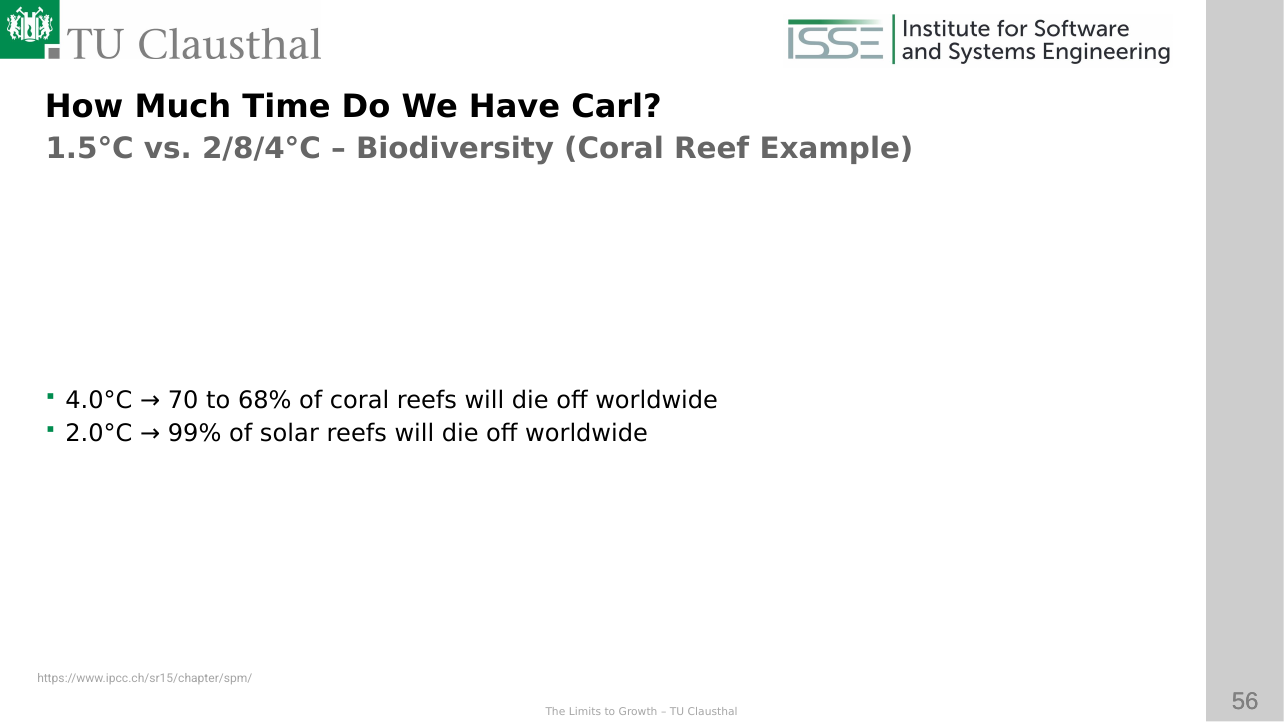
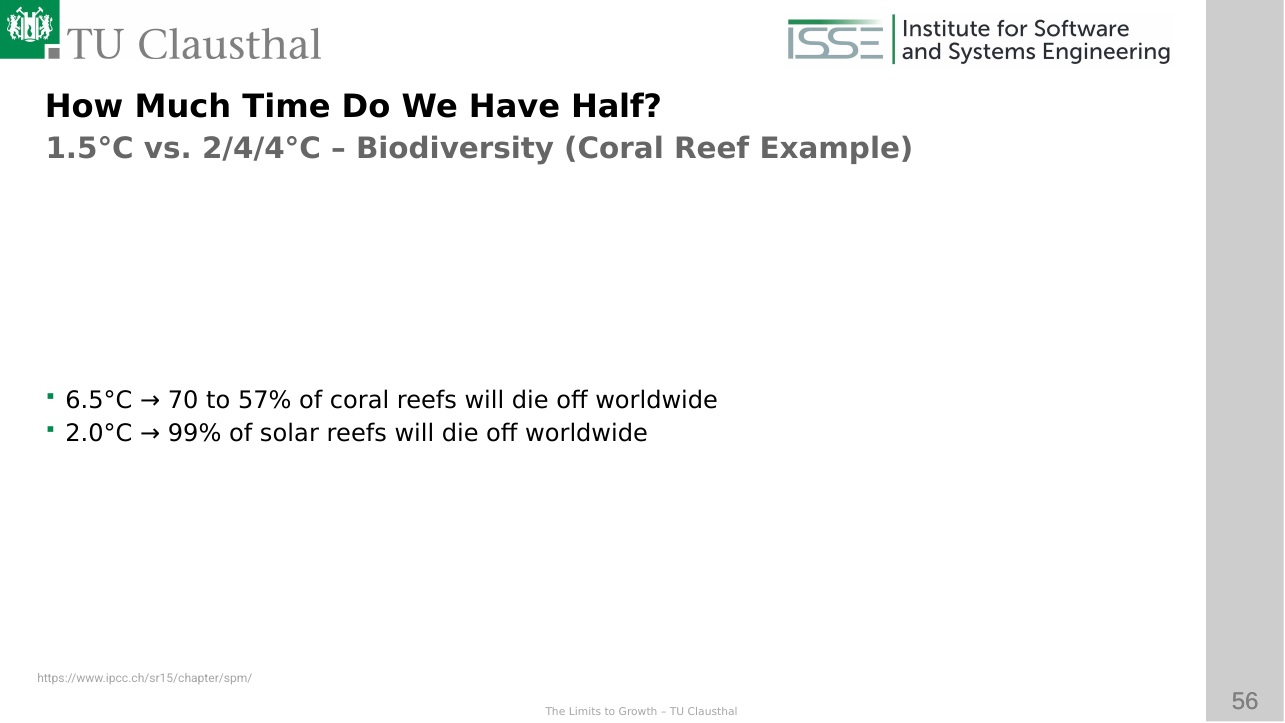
Carl: Carl -> Half
2/8/4°C: 2/8/4°C -> 2/4/4°C
4.0°C: 4.0°C -> 6.5°C
68%: 68% -> 57%
